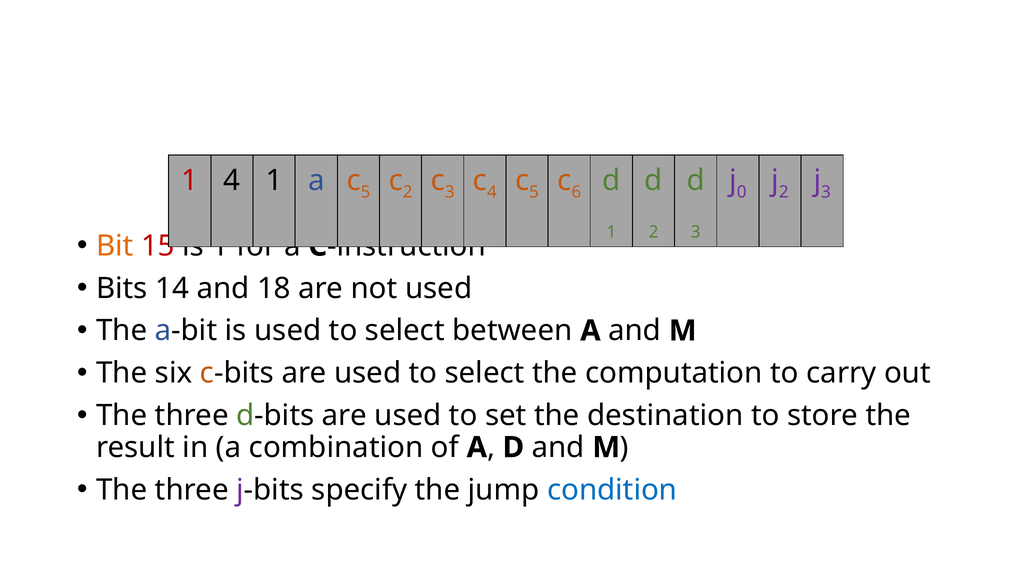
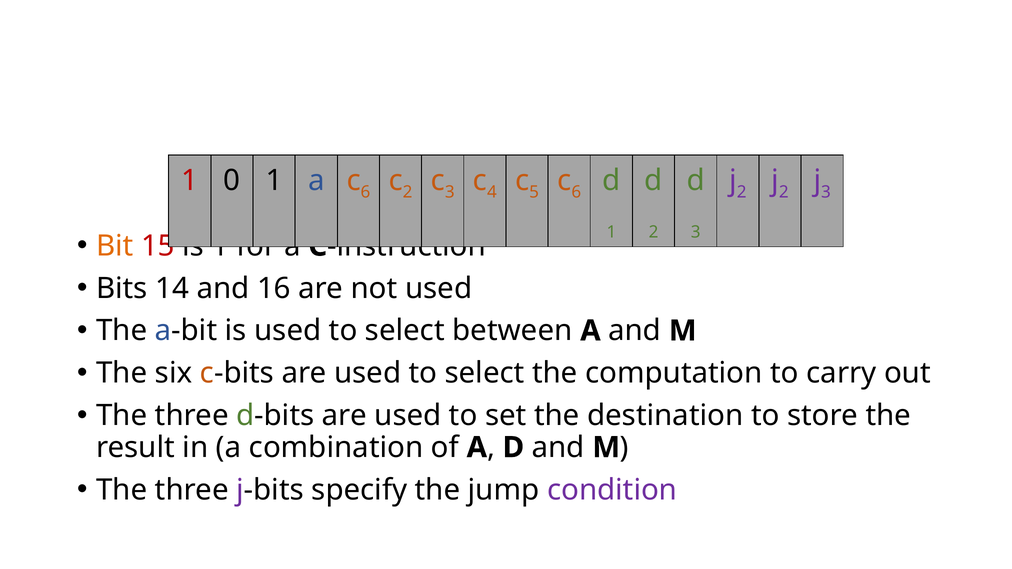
1 4: 4 -> 0
5 at (365, 192): 5 -> 6
0 at (742, 192): 0 -> 2
18: 18 -> 16
condition colour: blue -> purple
